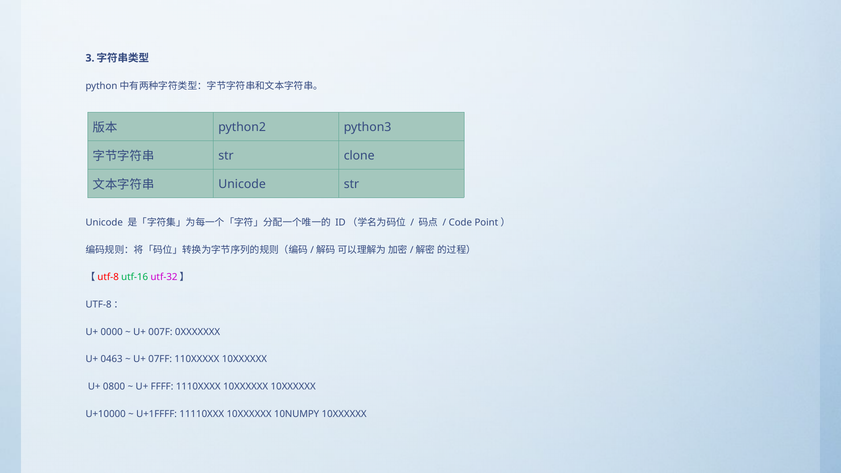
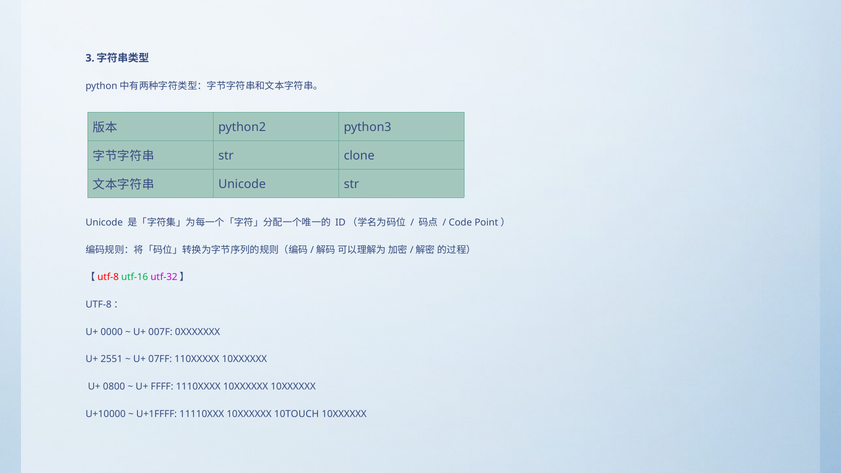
0463: 0463 -> 2551
10NUMPY: 10NUMPY -> 10TOUCH
